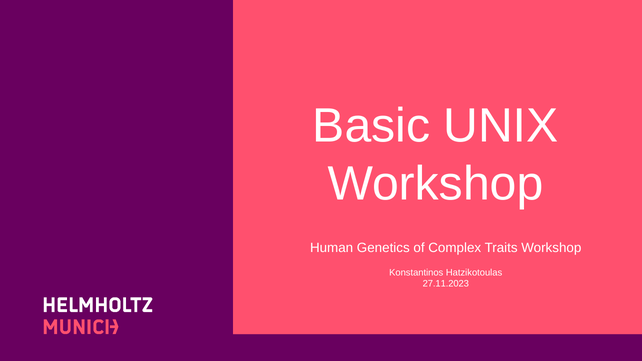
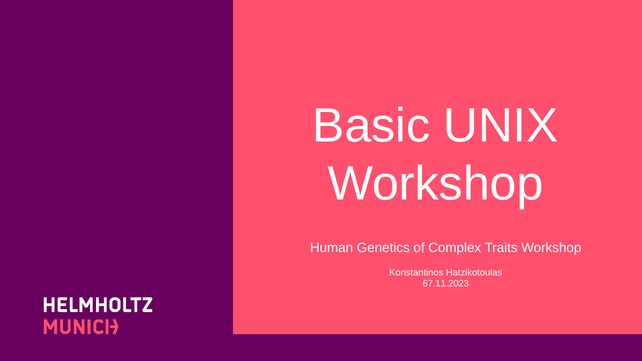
27.11.2023: 27.11.2023 -> 67.11.2023
